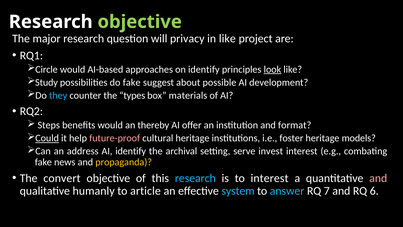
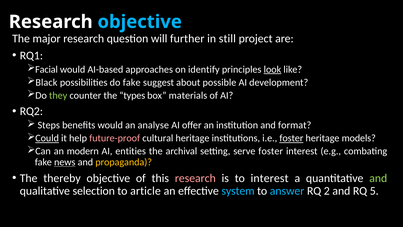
objective at (140, 22) colour: light green -> light blue
privacy: privacy -> further
in like: like -> still
Circle: Circle -> Facial
Study: Study -> Black
they colour: light blue -> light green
thereby: thereby -> analyse
foster at (291, 138) underline: none -> present
address: address -> modern
AI identify: identify -> entities
serve invest: invest -> foster
news underline: none -> present
convert: convert -> thereby
research at (195, 178) colour: light blue -> pink
and at (378, 178) colour: pink -> light green
humanly: humanly -> selection
7: 7 -> 2
6: 6 -> 5
